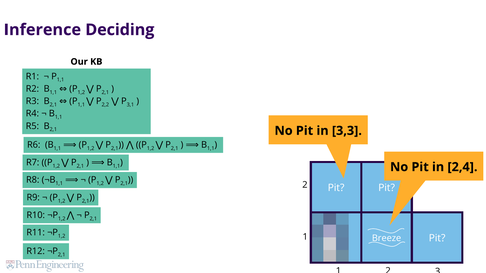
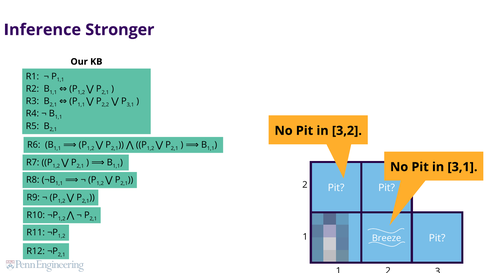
Deciding: Deciding -> Stronger
3,3: 3,3 -> 3,2
in 2,4: 2,4 -> 3,1
